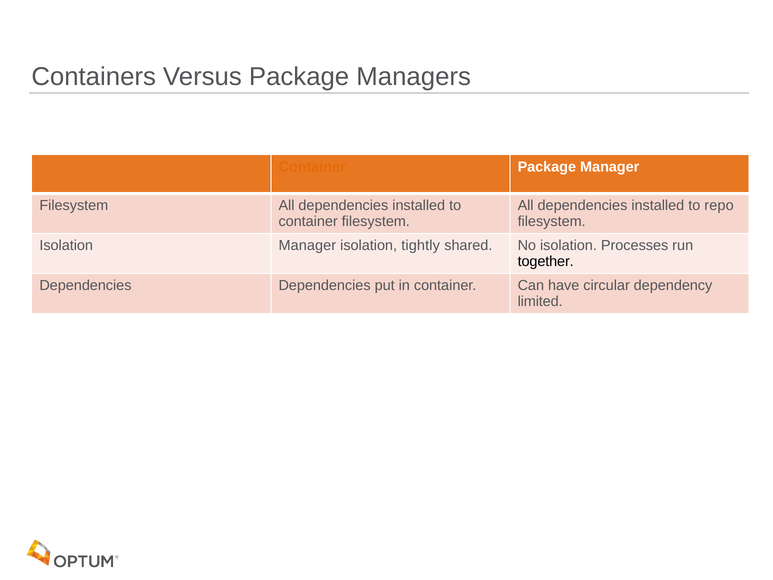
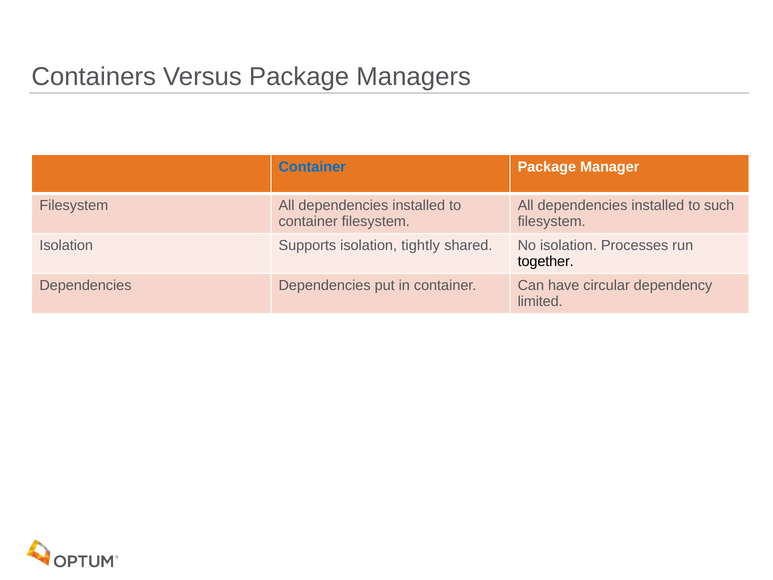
Container at (312, 167) colour: orange -> blue
repo: repo -> such
Isolation Manager: Manager -> Supports
